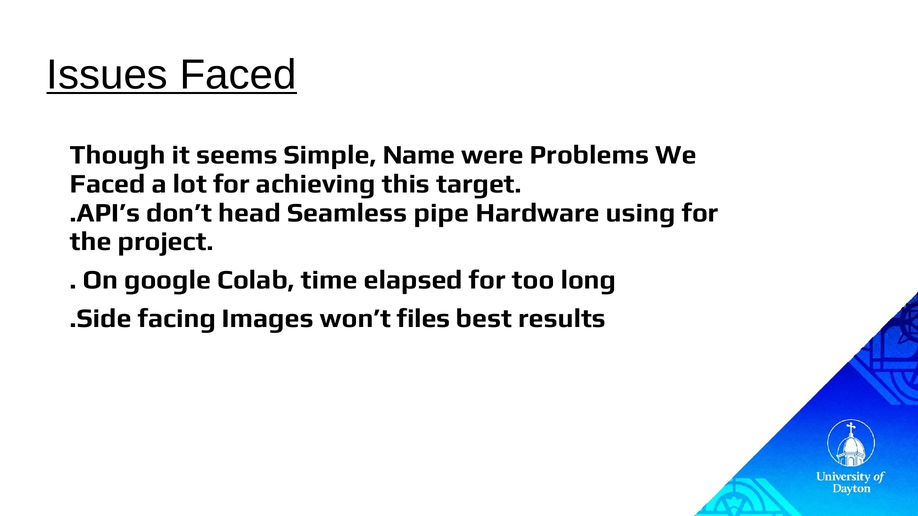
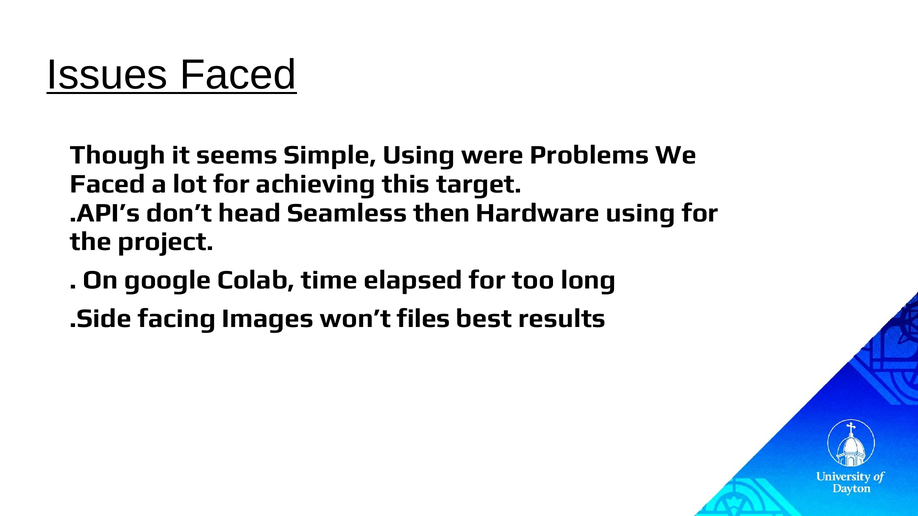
Simple Name: Name -> Using
pipe: pipe -> then
